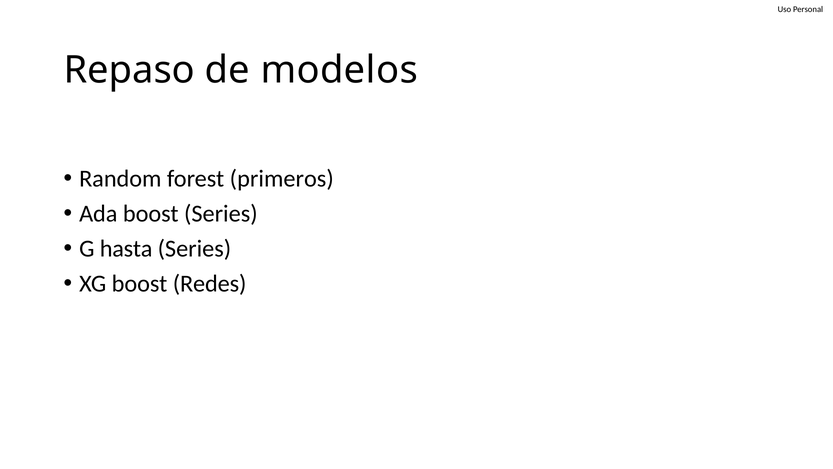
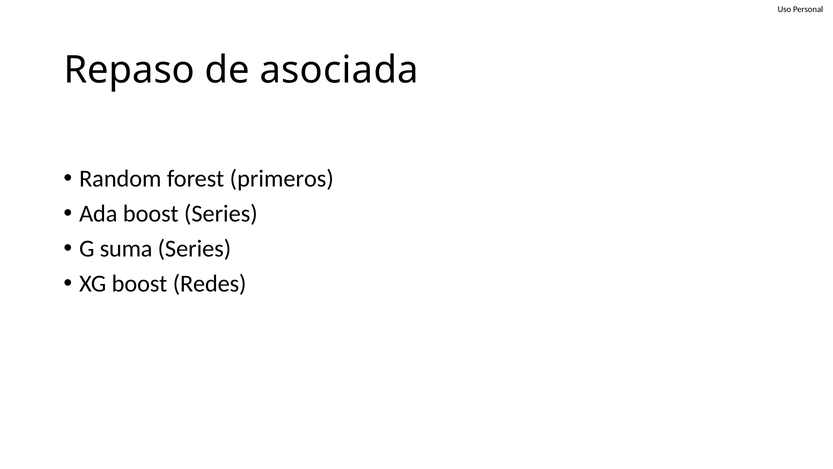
modelos: modelos -> asociada
hasta: hasta -> suma
